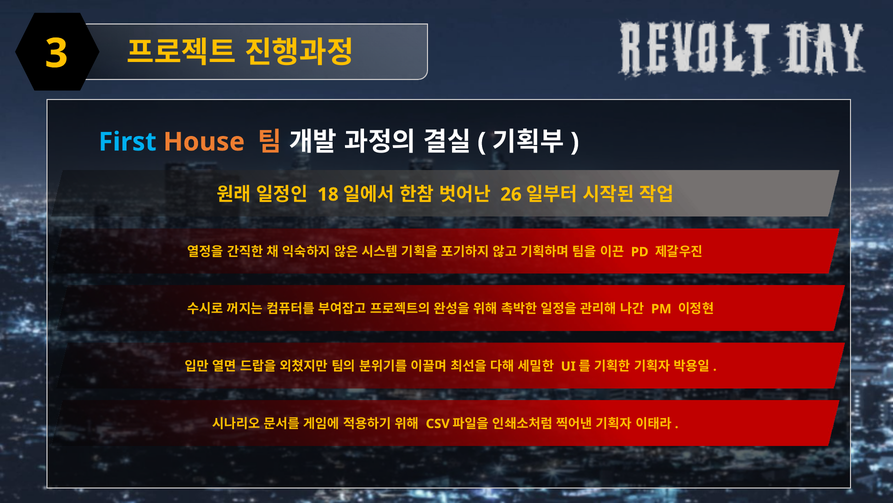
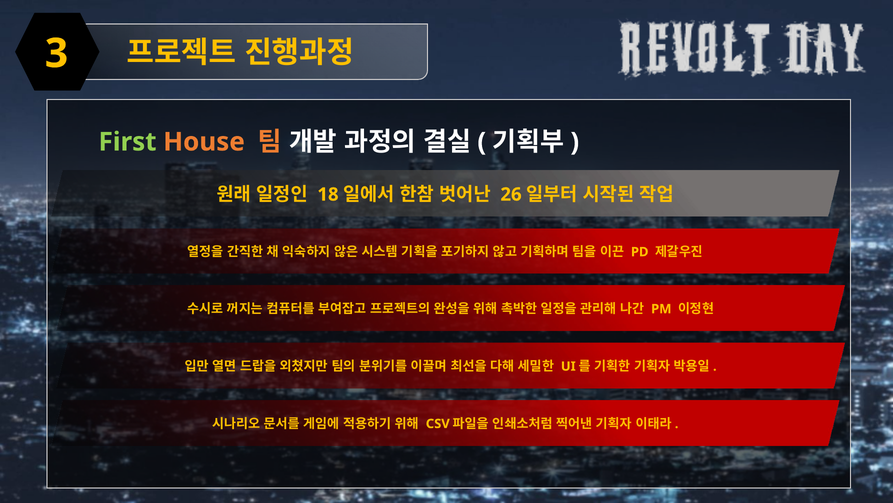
First colour: light blue -> light green
